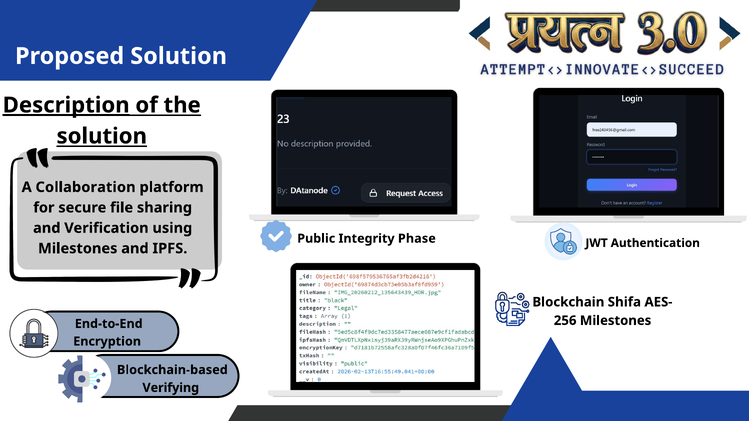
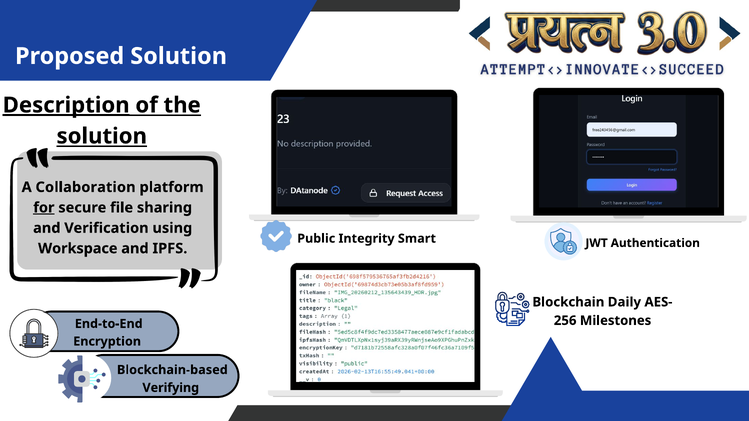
for underline: none -> present
Phase: Phase -> Smart
Milestones at (78, 249): Milestones -> Workspace
Shifa: Shifa -> Daily
